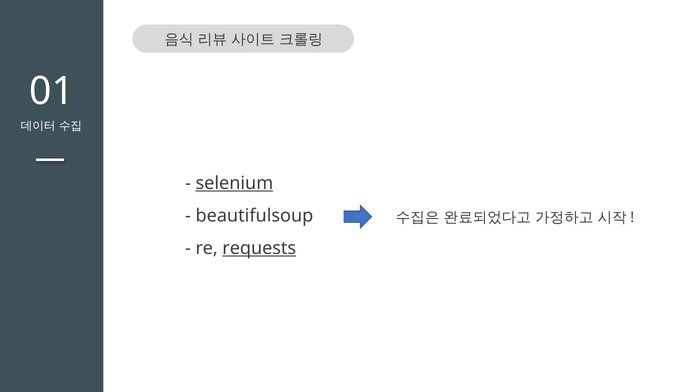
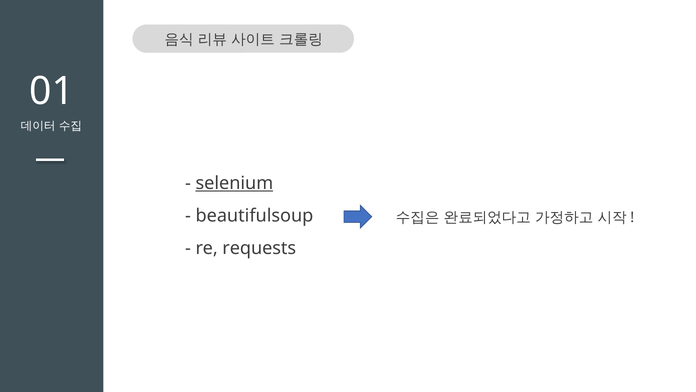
requests underline: present -> none
